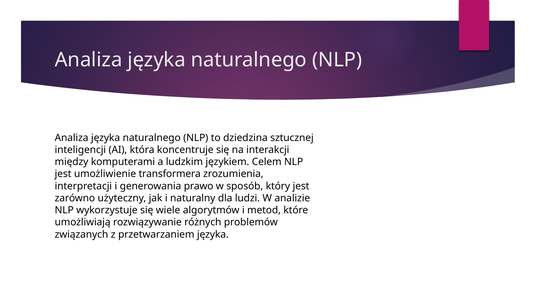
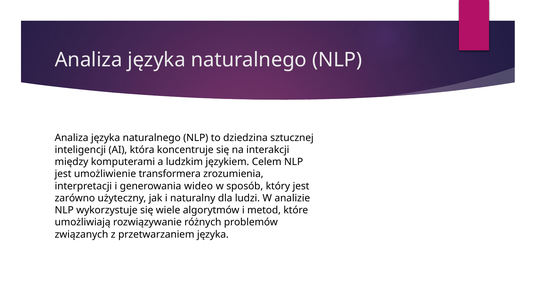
prawo: prawo -> wideo
